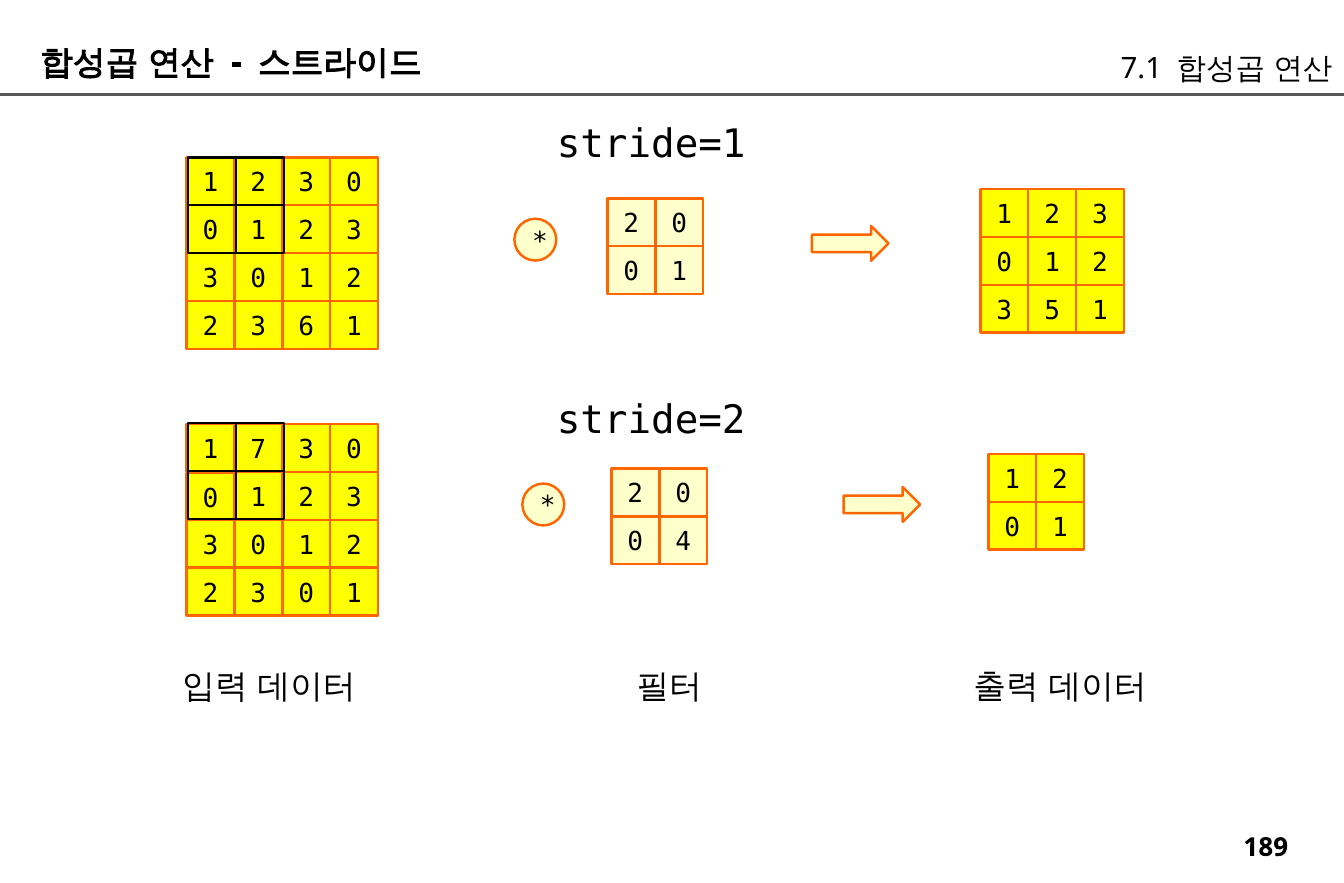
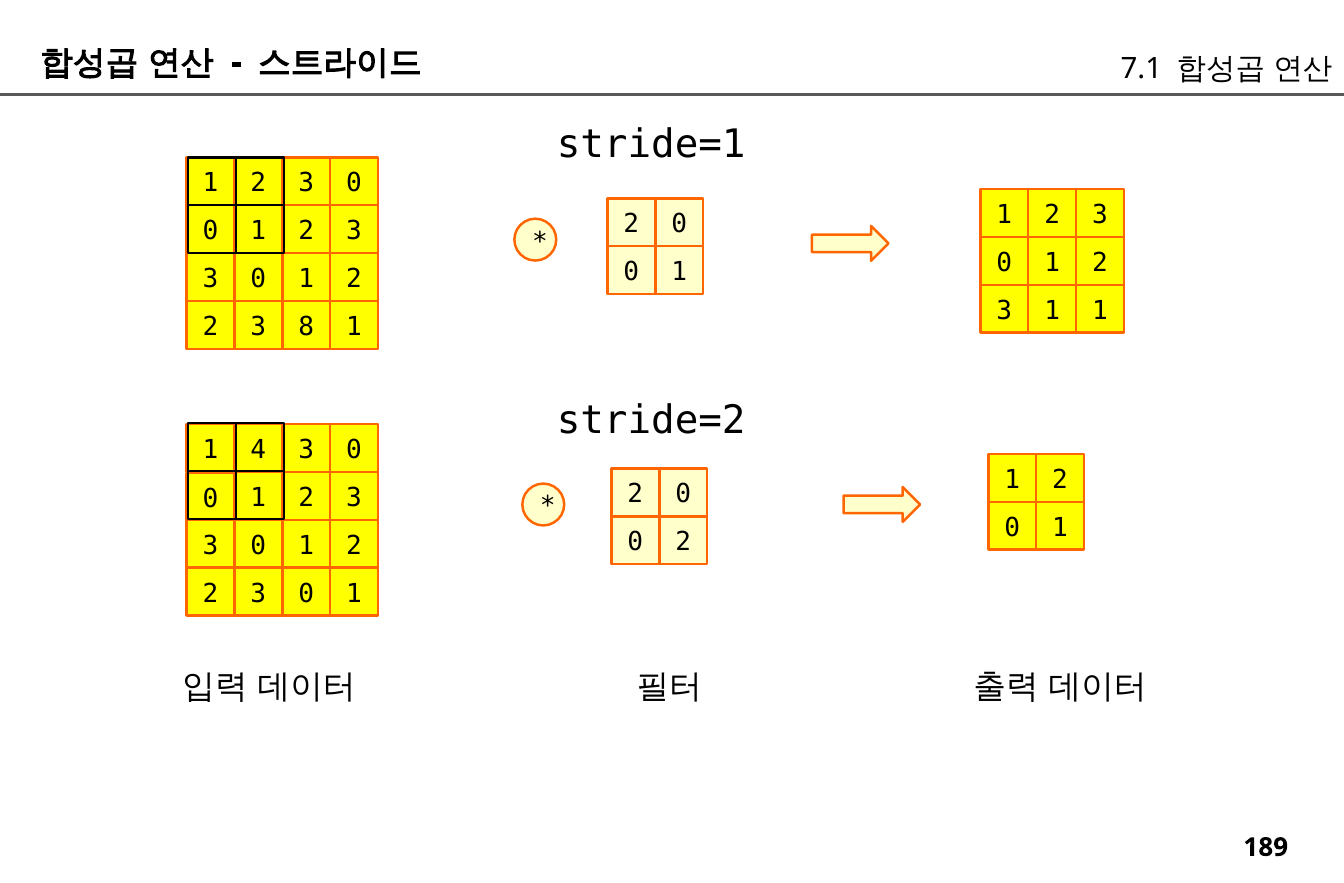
3 5: 5 -> 1
6: 6 -> 8
7: 7 -> 4
0 4: 4 -> 2
